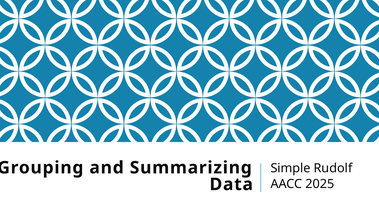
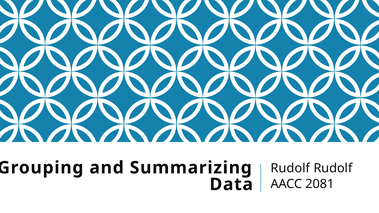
Simple at (290, 168): Simple -> Rudolf
2025: 2025 -> 2081
